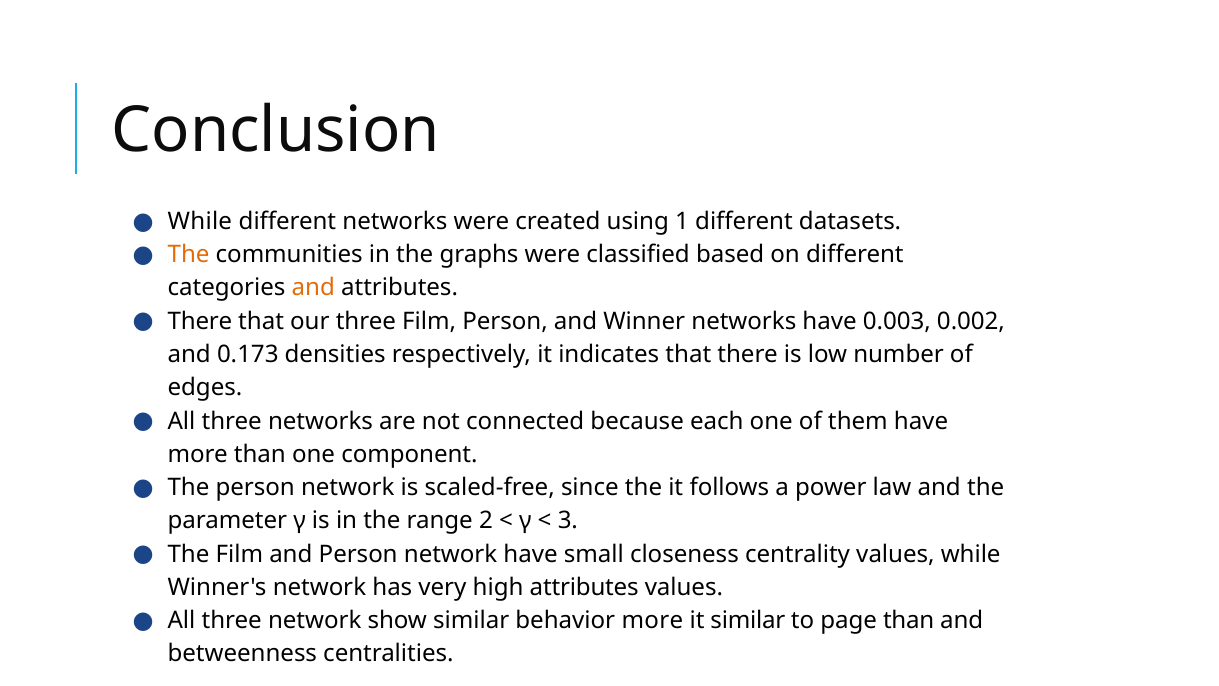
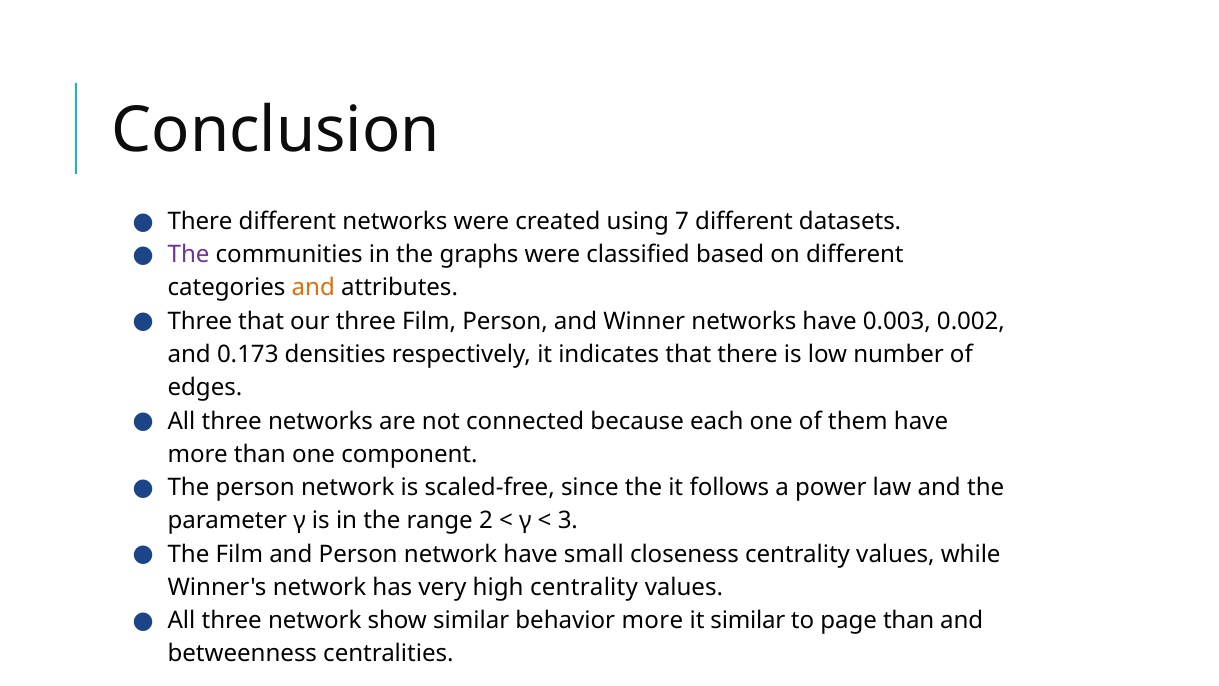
While at (200, 221): While -> There
1: 1 -> 7
The at (189, 255) colour: orange -> purple
There at (200, 321): There -> Three
high attributes: attributes -> centrality
